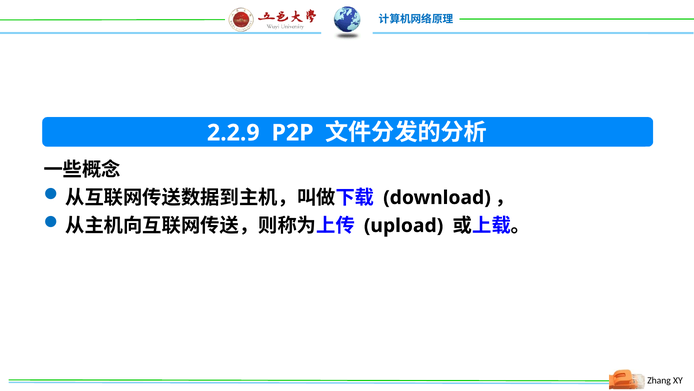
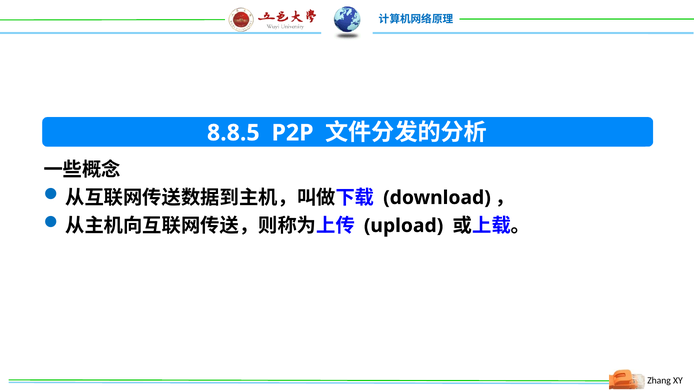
2.2.9: 2.2.9 -> 8.8.5
